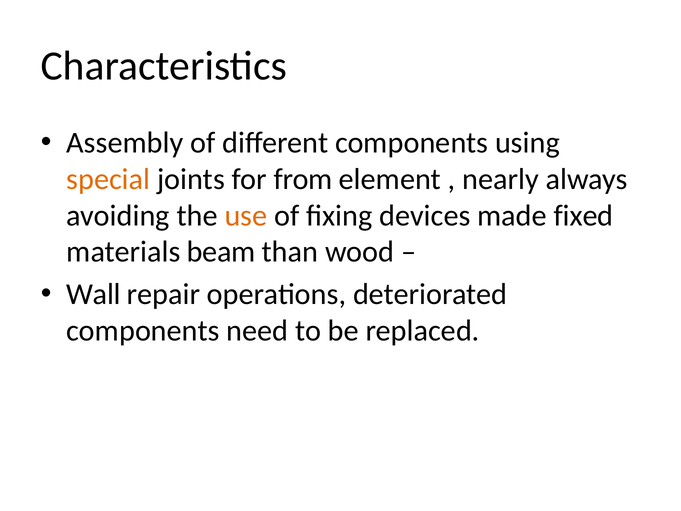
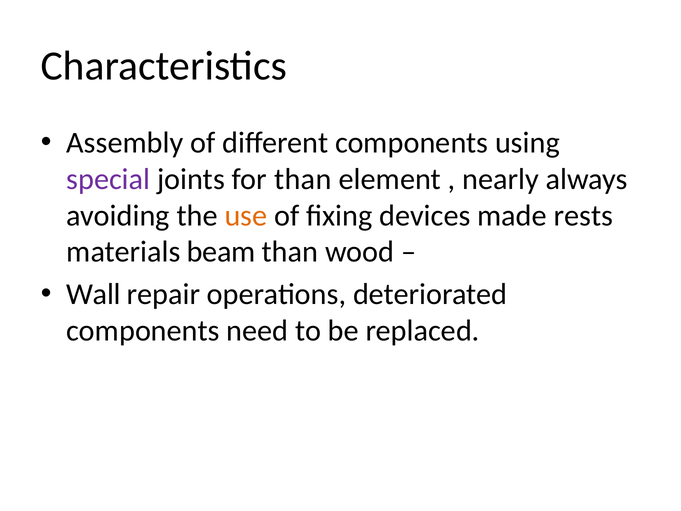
special colour: orange -> purple
for from: from -> than
fixed: fixed -> rests
